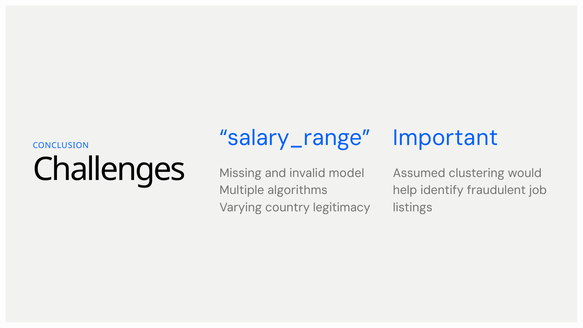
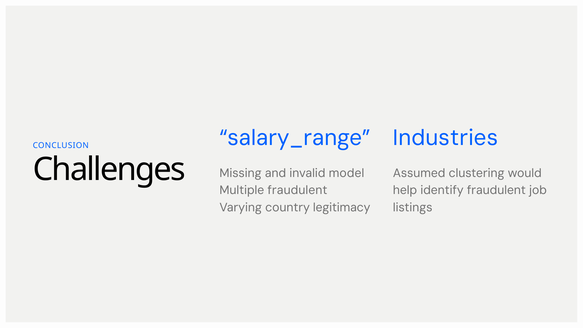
Important: Important -> Industries
Multiple algorithms: algorithms -> fraudulent
